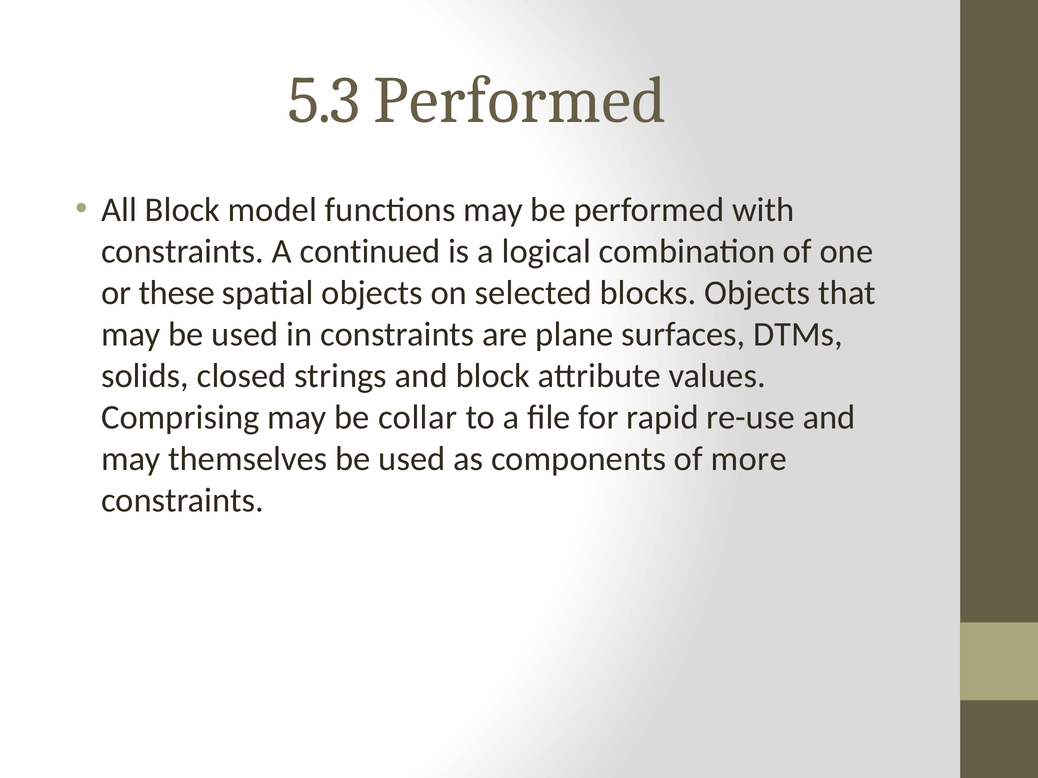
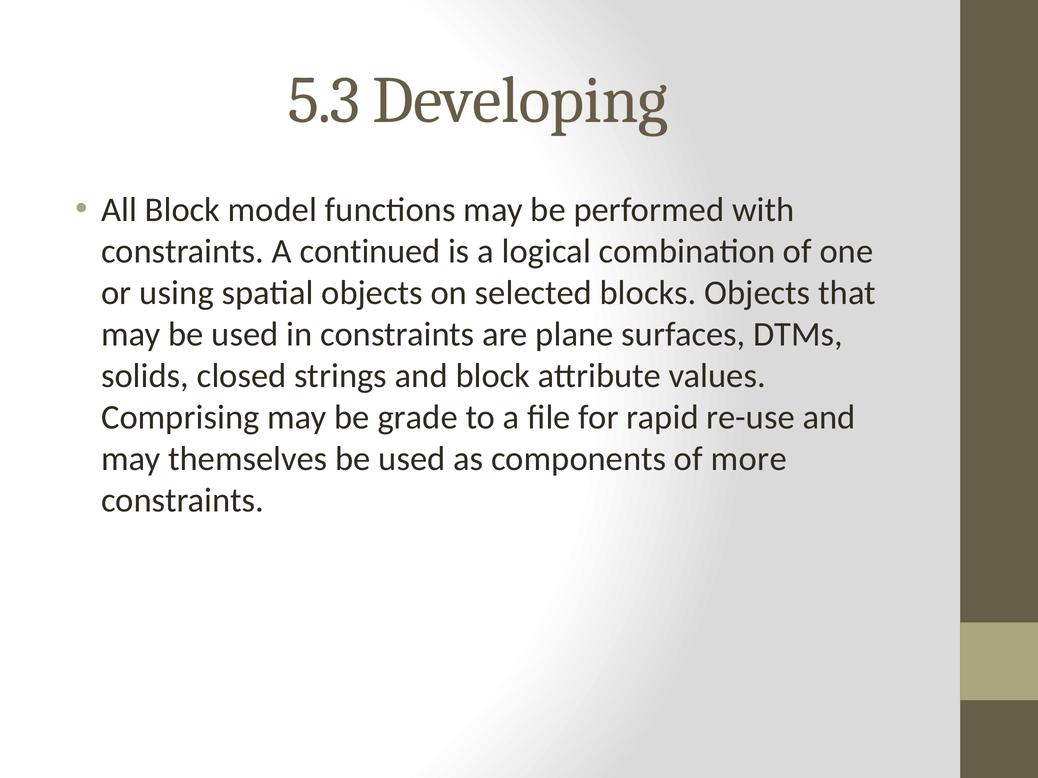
5.3 Performed: Performed -> Developing
these: these -> using
collar: collar -> grade
